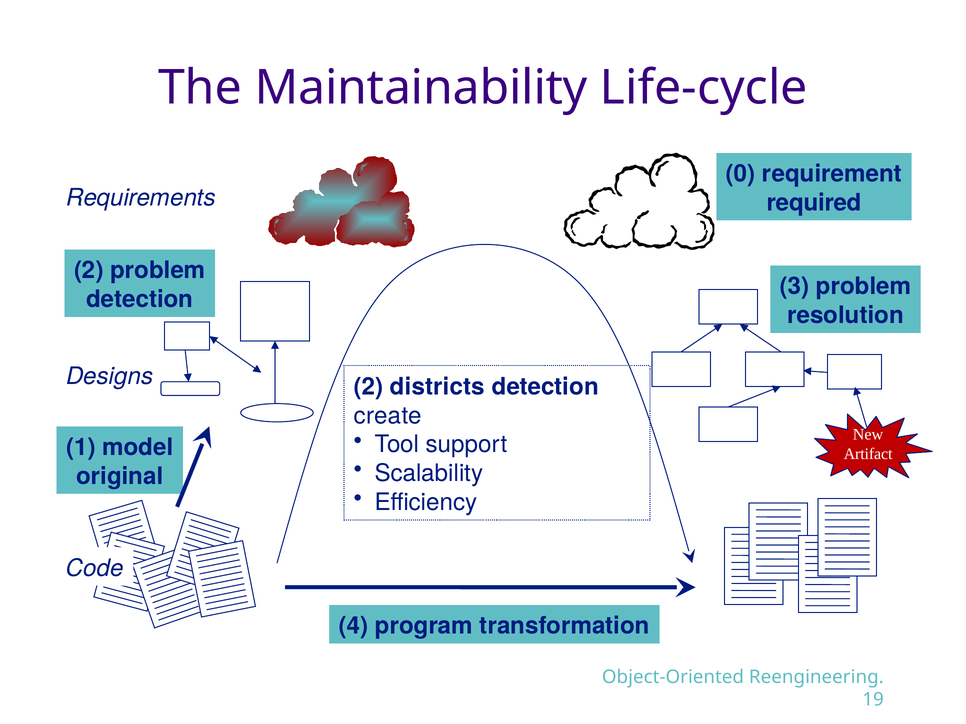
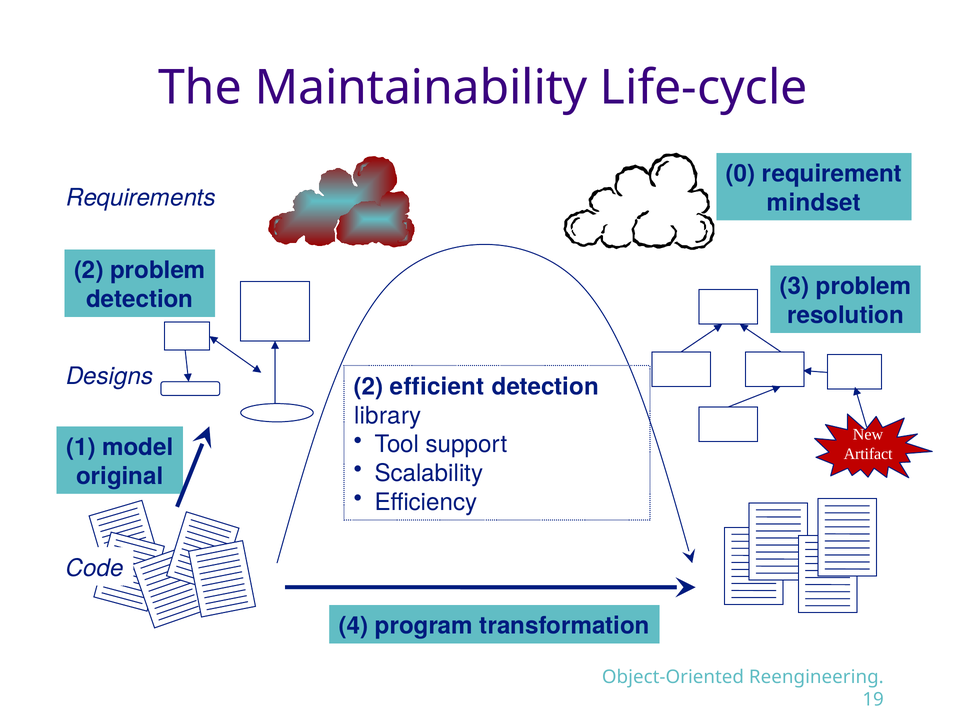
required: required -> mindset
districts: districts -> efficient
create: create -> library
